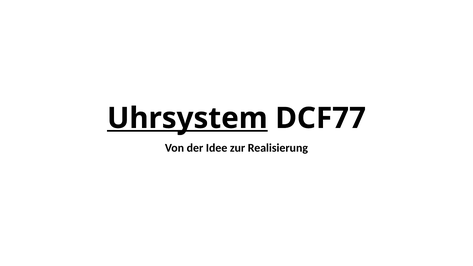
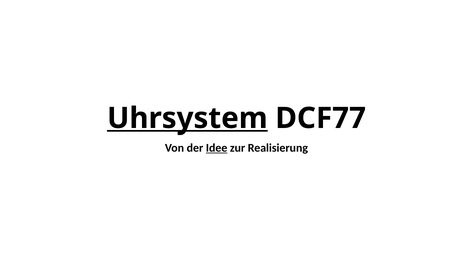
Idee underline: none -> present
